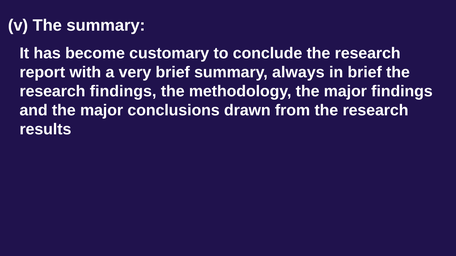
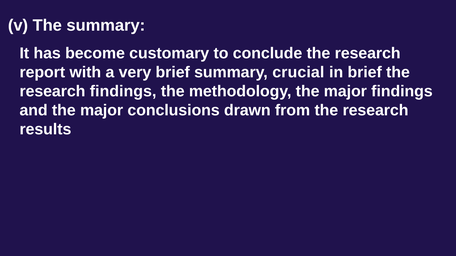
always: always -> crucial
